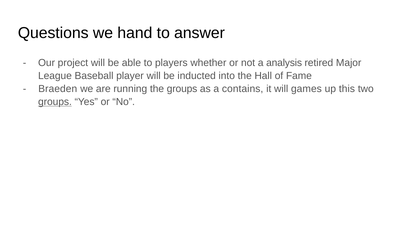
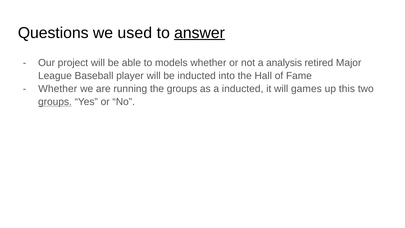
hand: hand -> used
answer underline: none -> present
players: players -> models
Braeden at (58, 89): Braeden -> Whether
a contains: contains -> inducted
